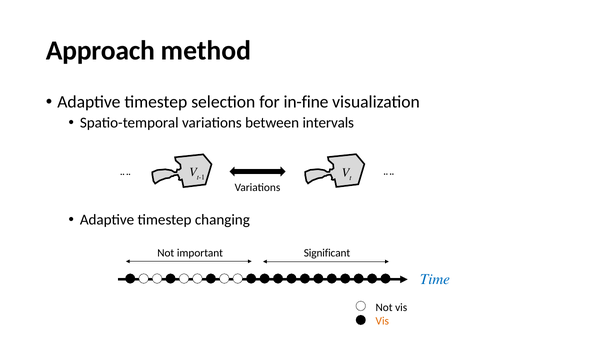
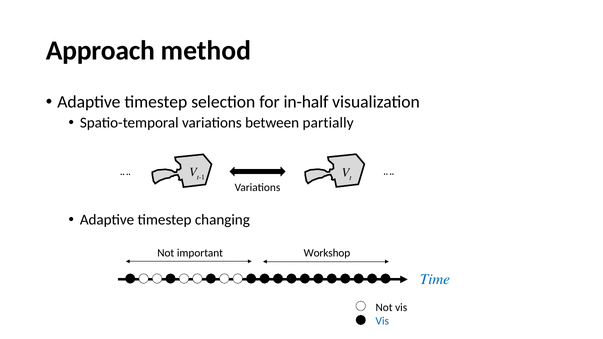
in-fine: in-fine -> in-half
intervals: intervals -> partially
Significant: Significant -> Workshop
Vis at (382, 321) colour: orange -> blue
